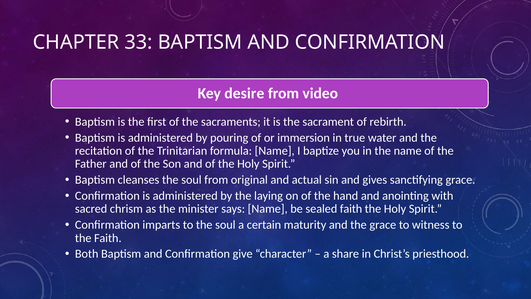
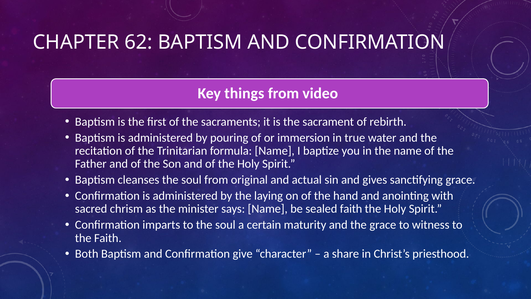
33: 33 -> 62
desire: desire -> things
